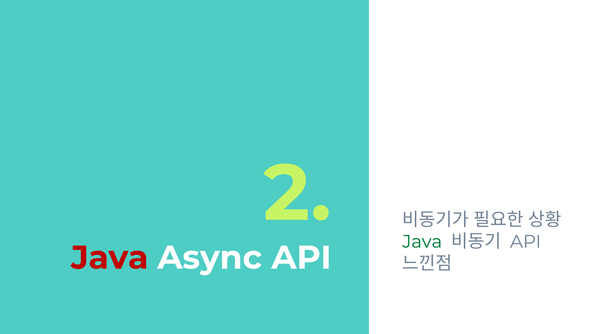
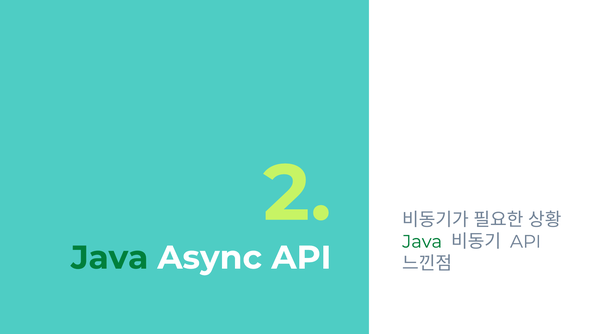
Java at (110, 258) colour: red -> green
